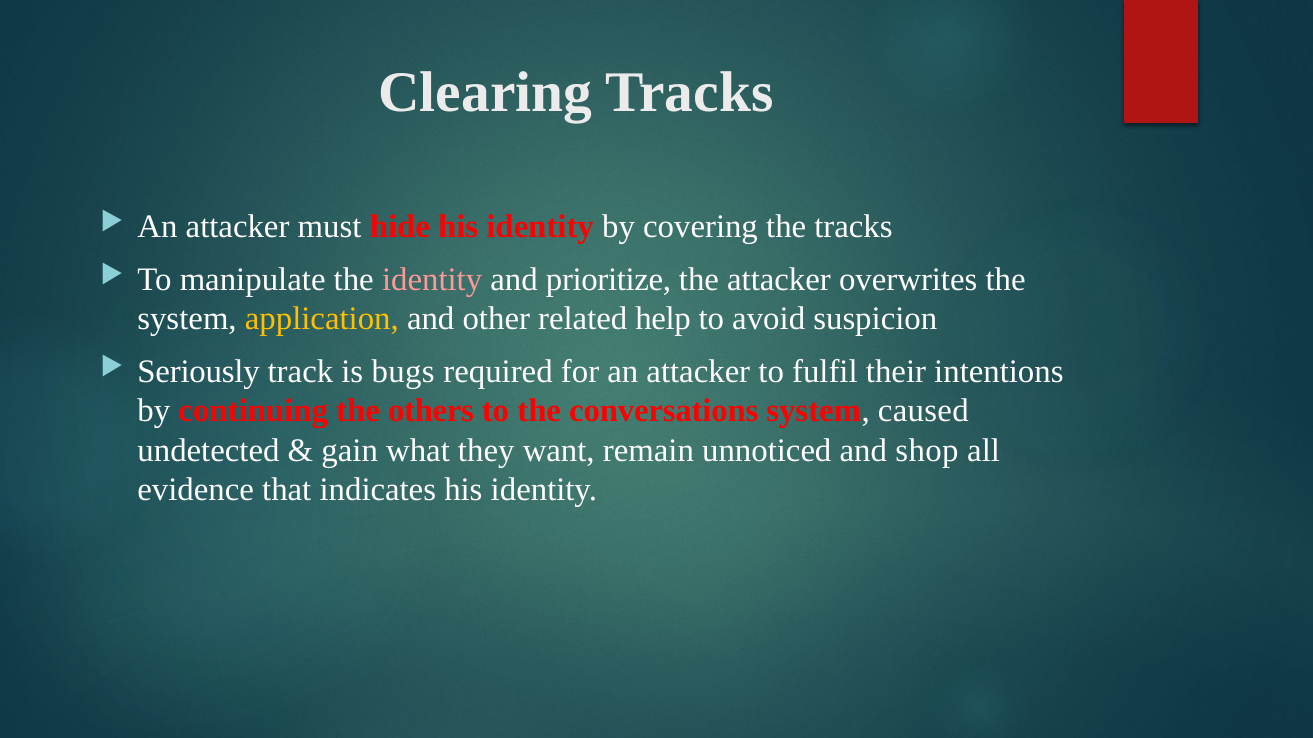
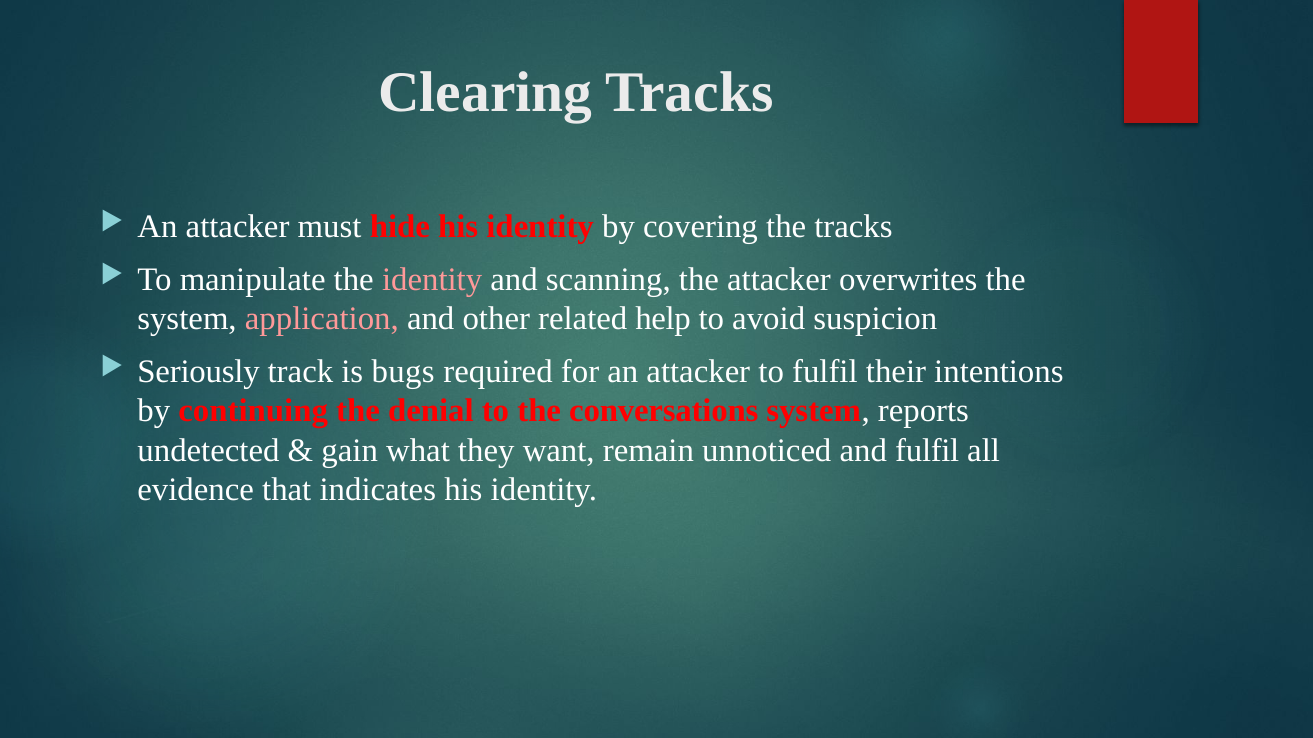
prioritize: prioritize -> scanning
application colour: yellow -> pink
others: others -> denial
caused: caused -> reports
and shop: shop -> fulfil
